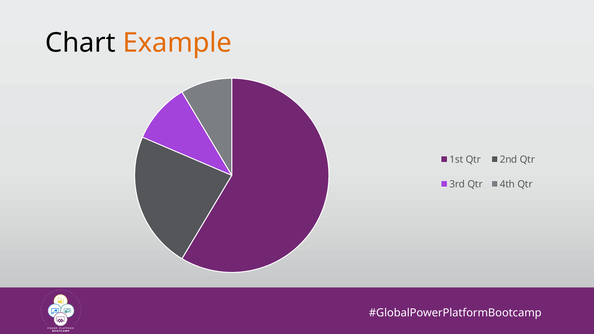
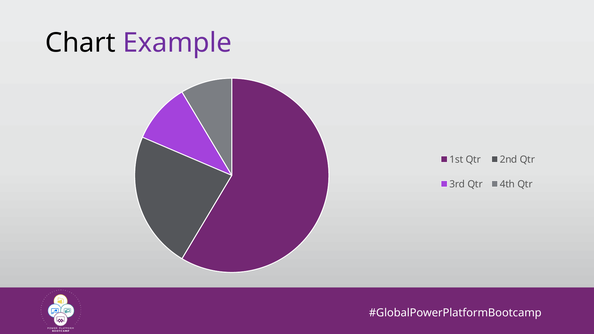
Example colour: orange -> purple
